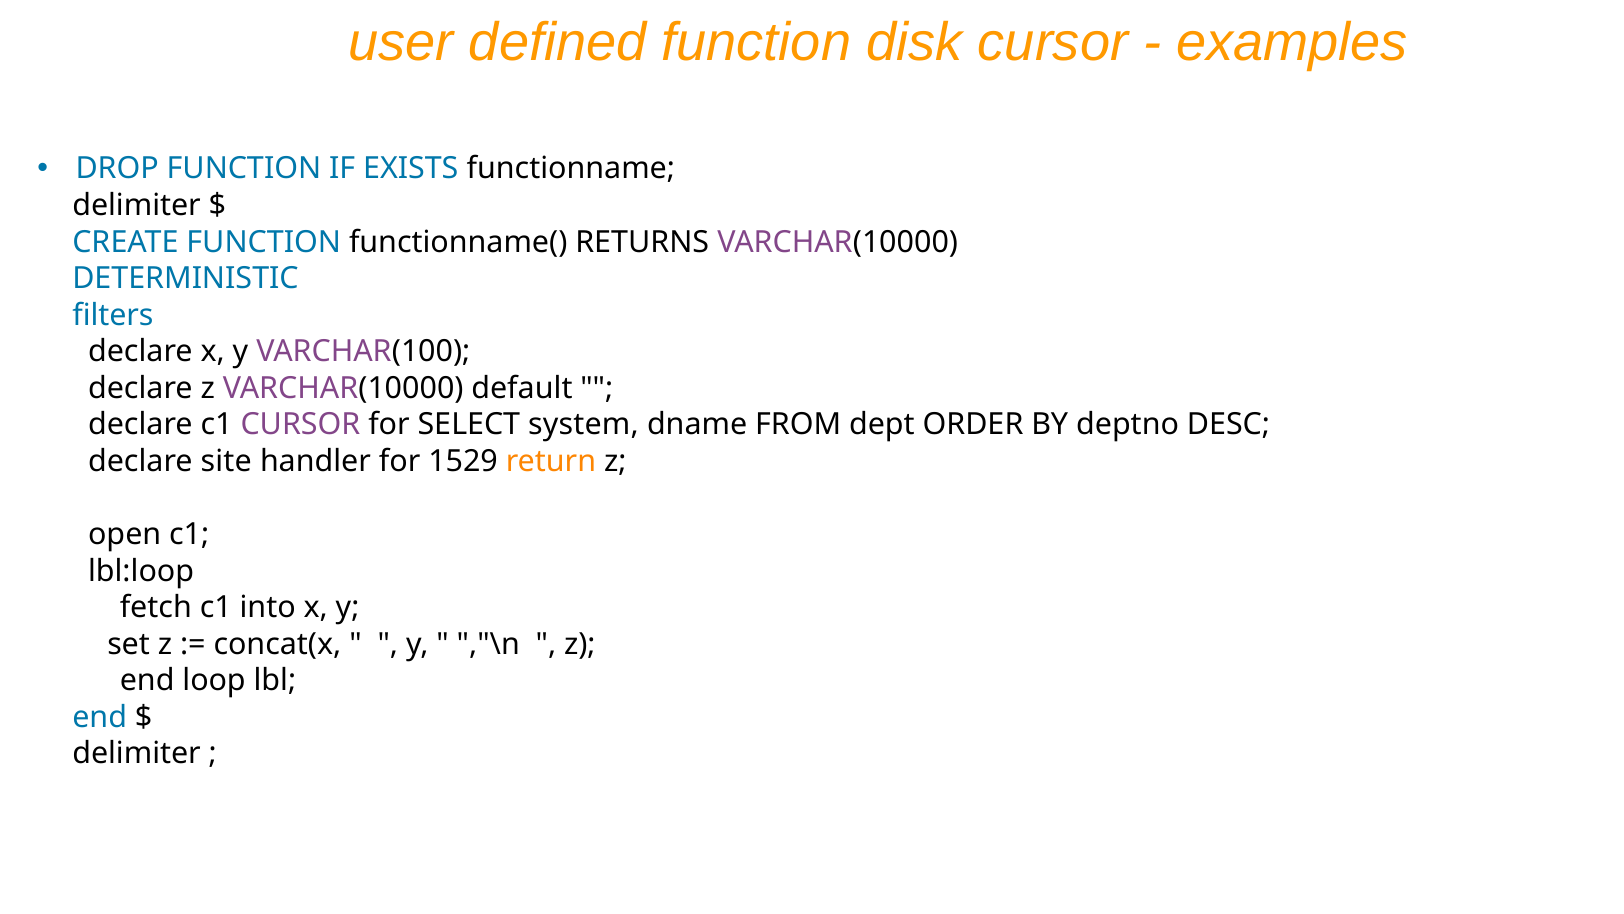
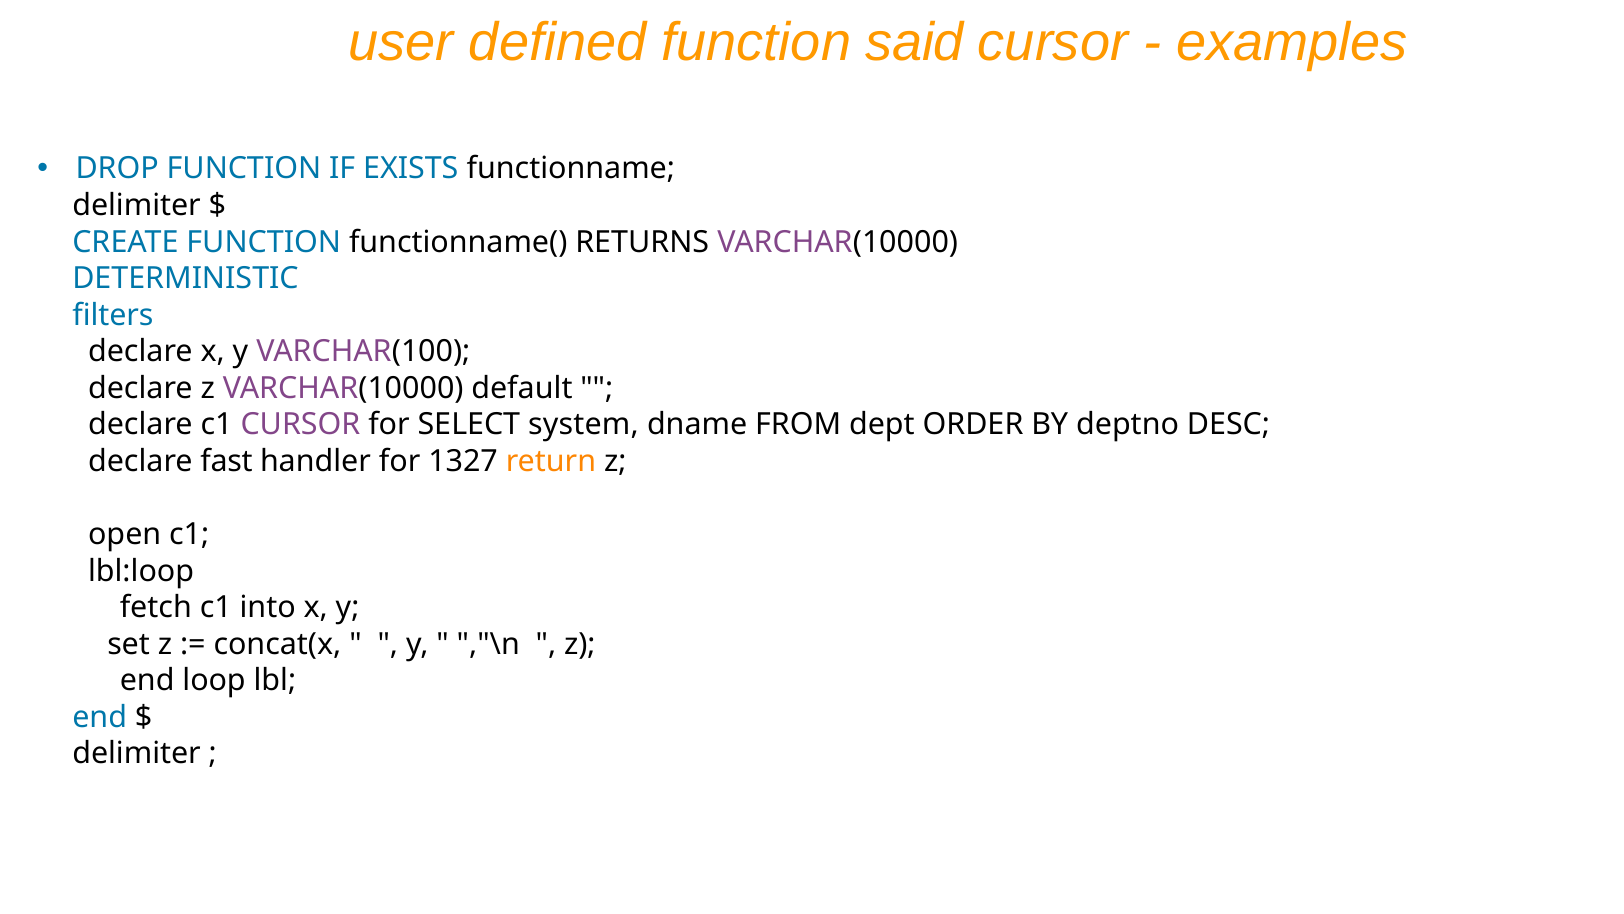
disk: disk -> said
site: site -> fast
1529: 1529 -> 1327
